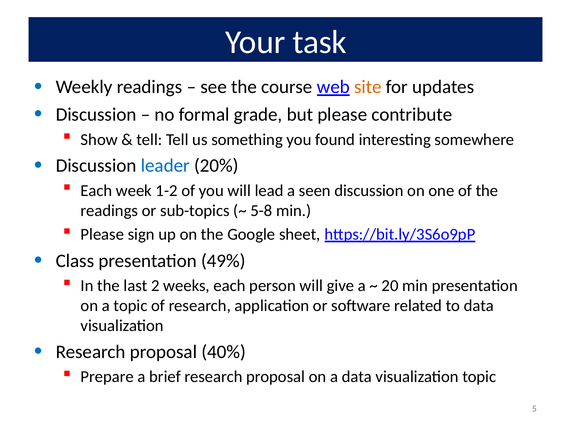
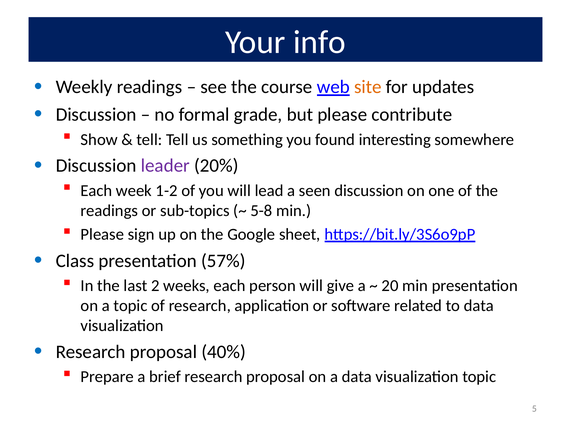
task: task -> info
leader colour: blue -> purple
49%: 49% -> 57%
